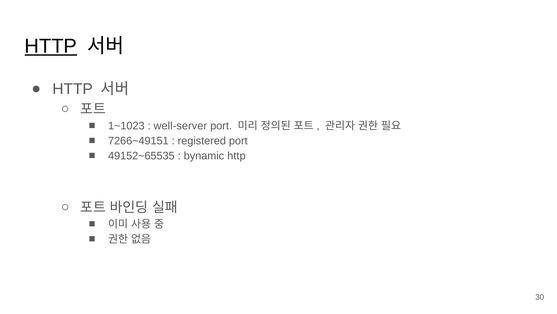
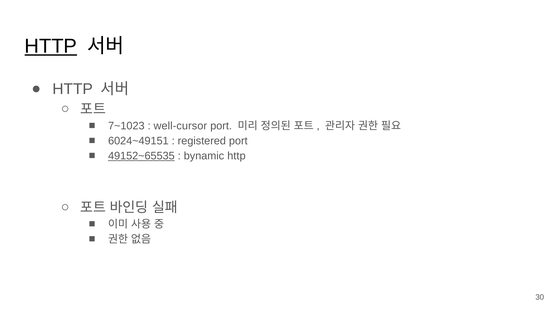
1~1023: 1~1023 -> 7~1023
well-server: well-server -> well-cursor
7266~49151: 7266~49151 -> 6024~49151
49152~65535 underline: none -> present
